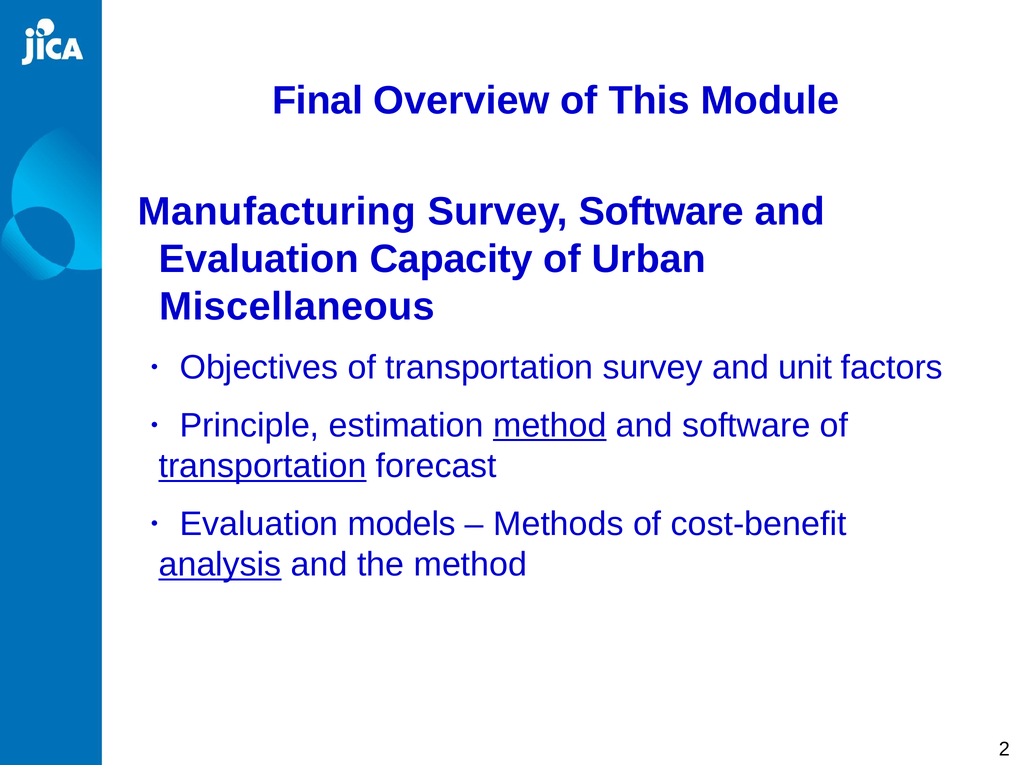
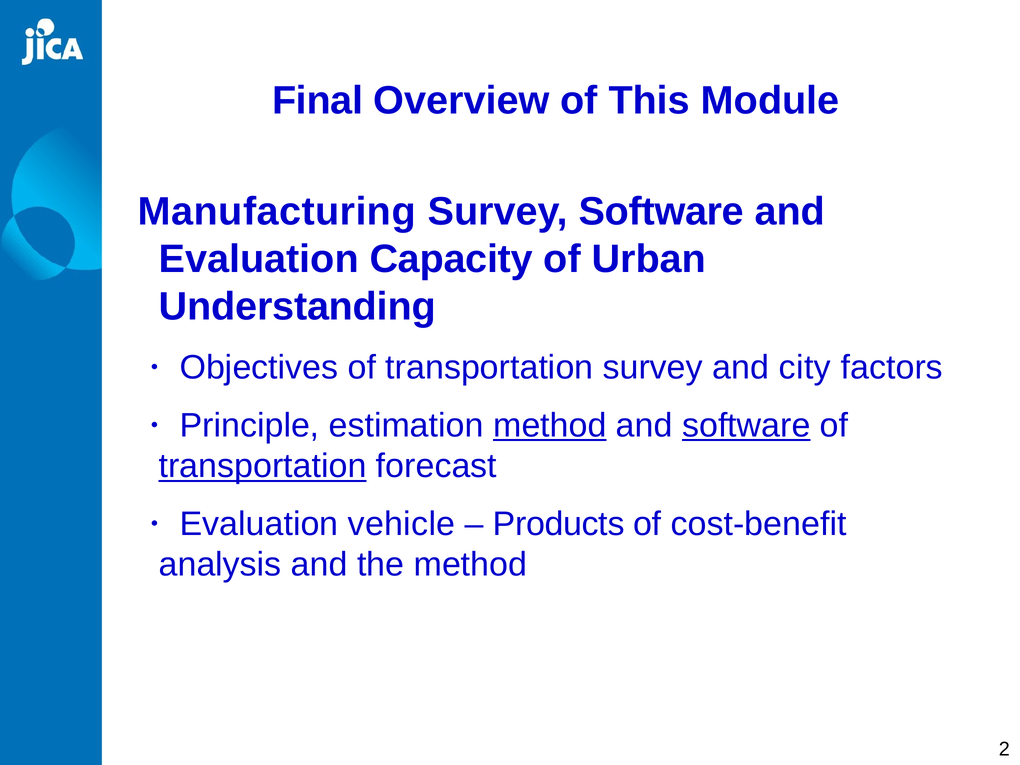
Miscellaneous: Miscellaneous -> Understanding
unit: unit -> city
software at (746, 425) underline: none -> present
models: models -> vehicle
Methods: Methods -> Products
analysis underline: present -> none
